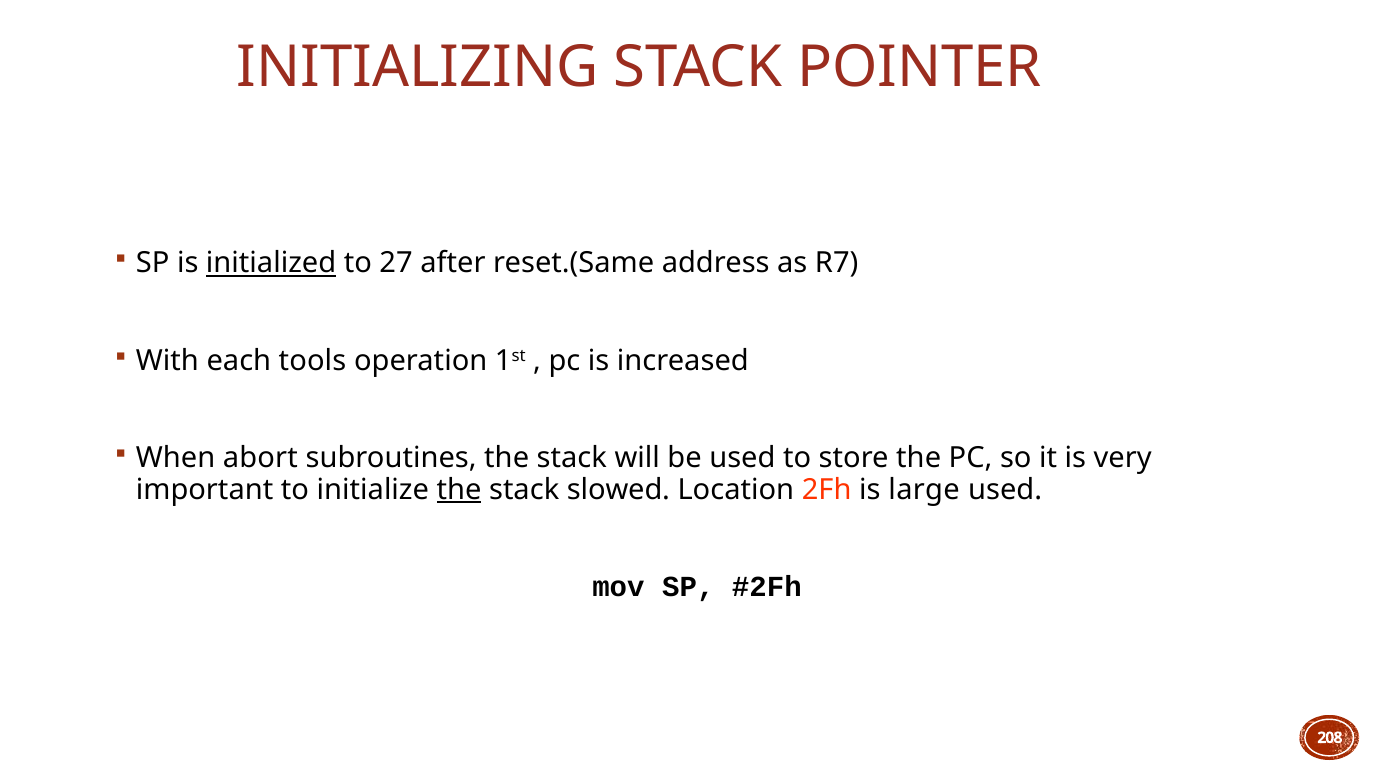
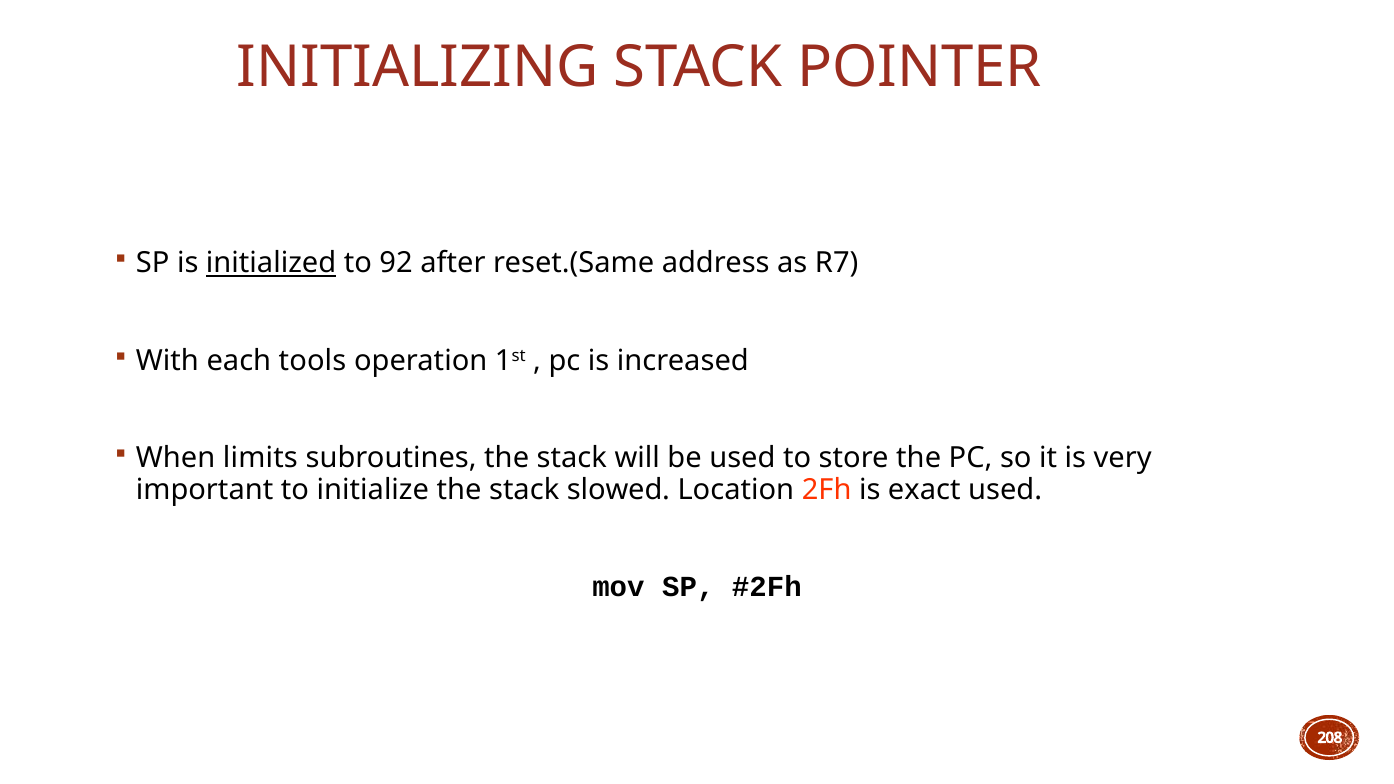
27: 27 -> 92
abort: abort -> limits
the at (459, 490) underline: present -> none
large: large -> exact
